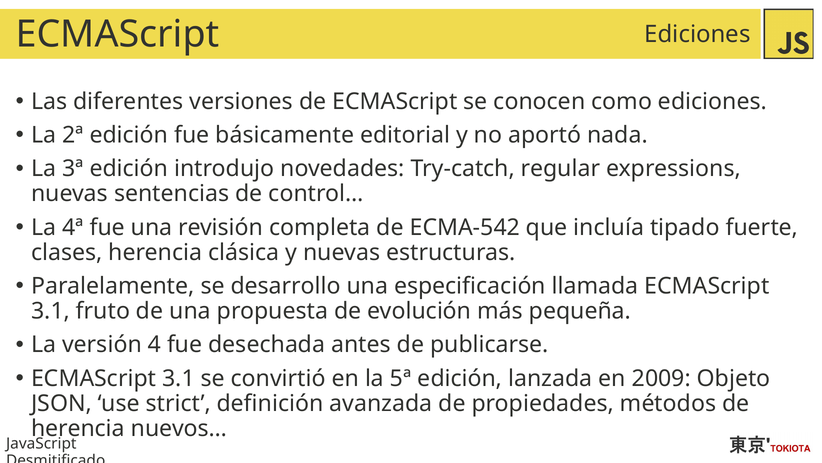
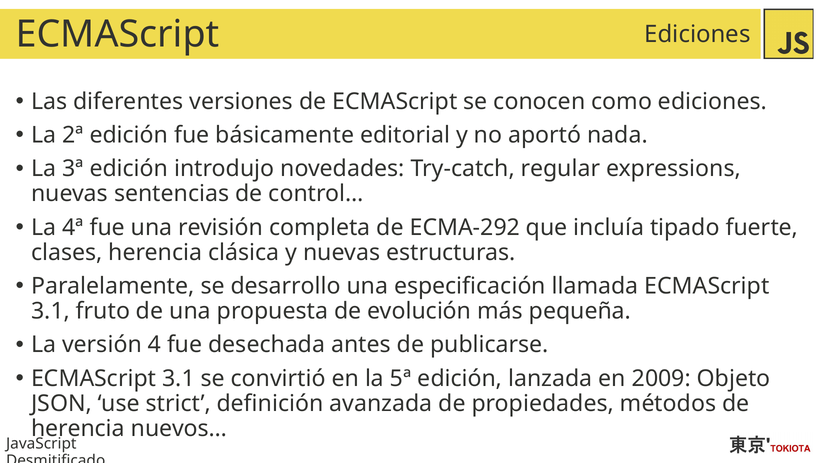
ECMA-542: ECMA-542 -> ECMA-292
